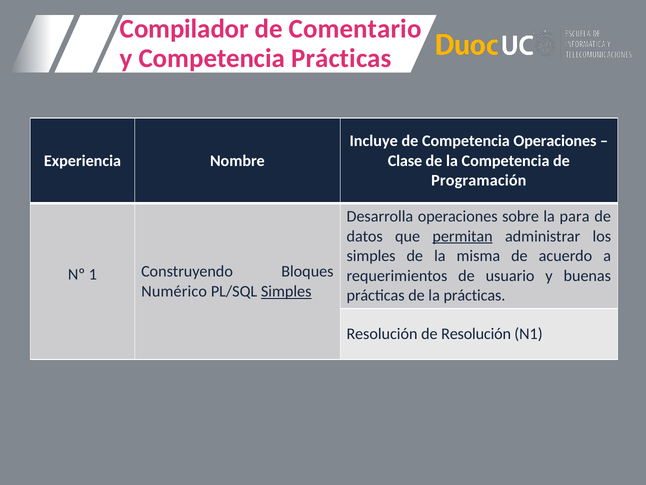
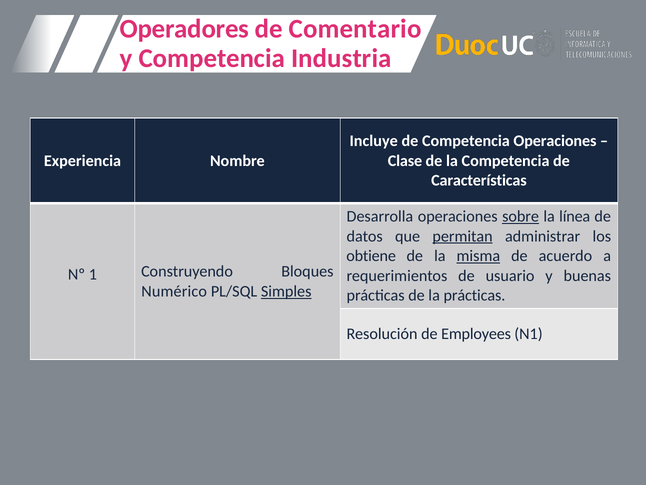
Compilador: Compilador -> Operadores
Competencia Prácticas: Prácticas -> Industria
Programación: Programación -> Características
sobre underline: none -> present
para: para -> línea
simples at (371, 256): simples -> obtiene
misma underline: none -> present
de Resolución: Resolución -> Employees
